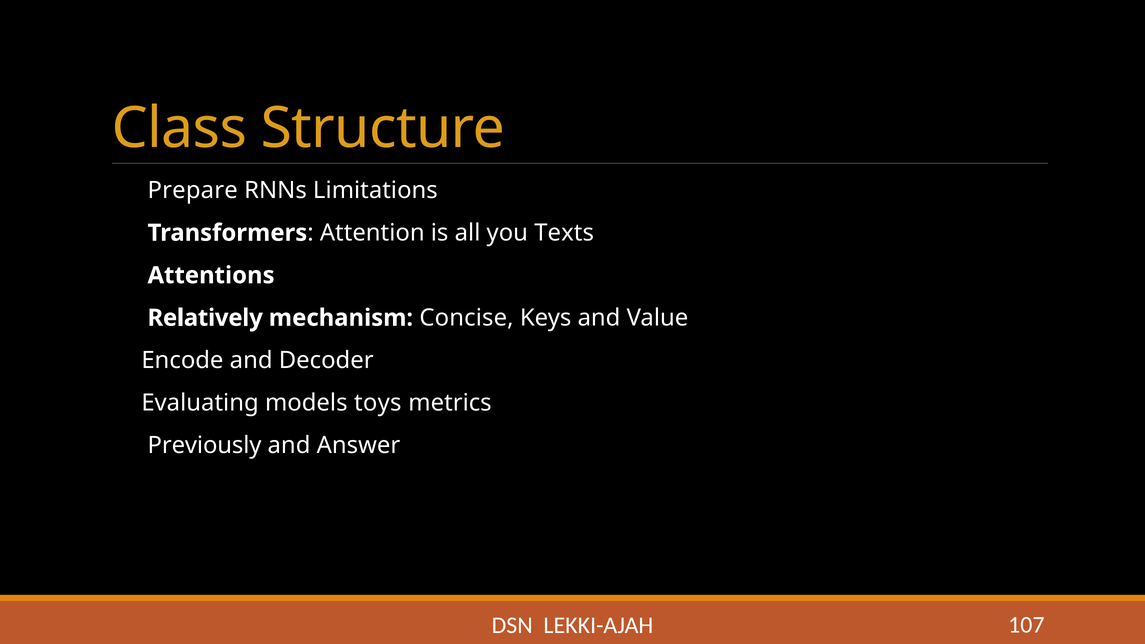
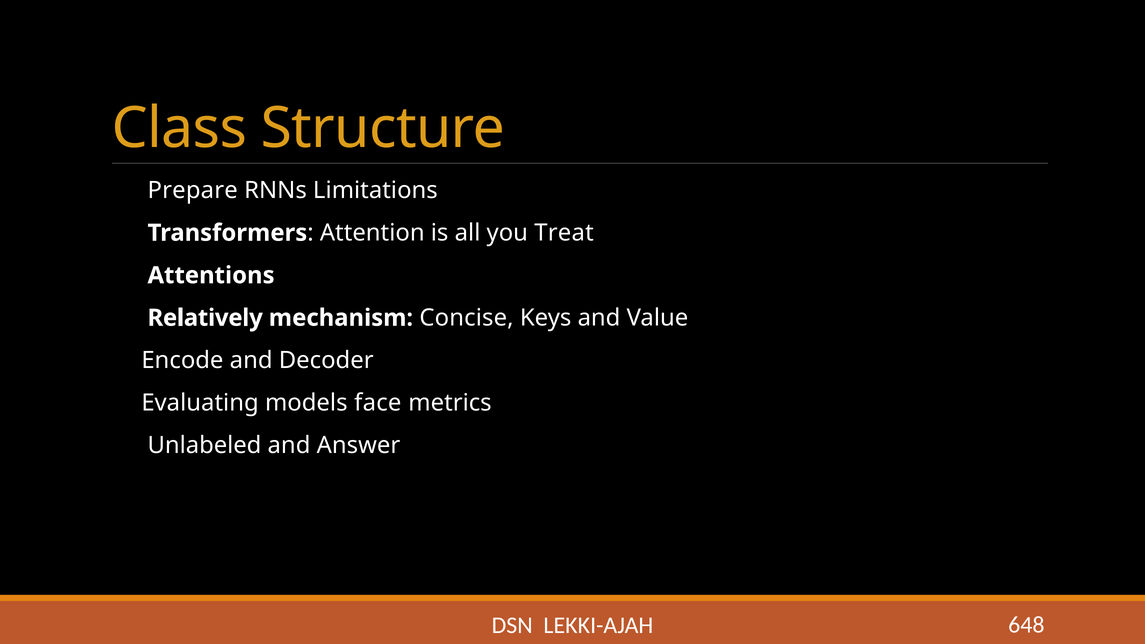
Texts: Texts -> Treat
toys: toys -> face
Previously: Previously -> Unlabeled
107: 107 -> 648
